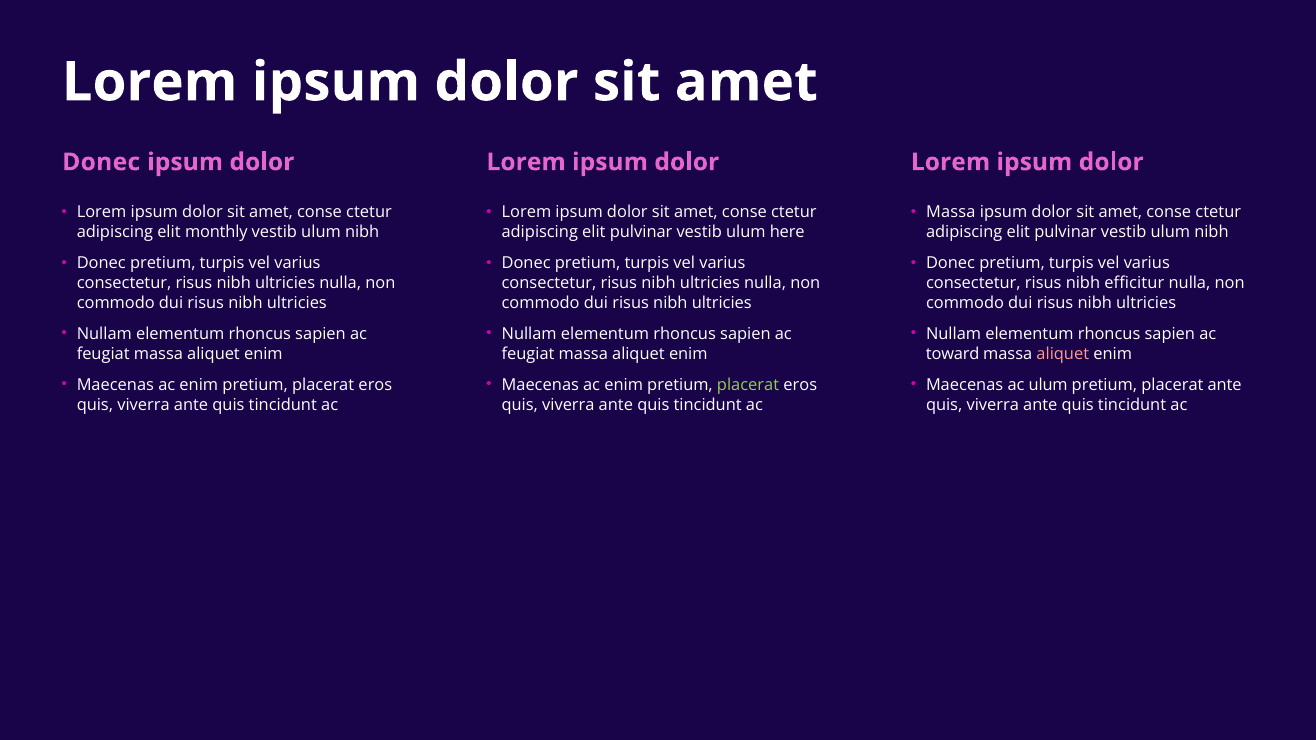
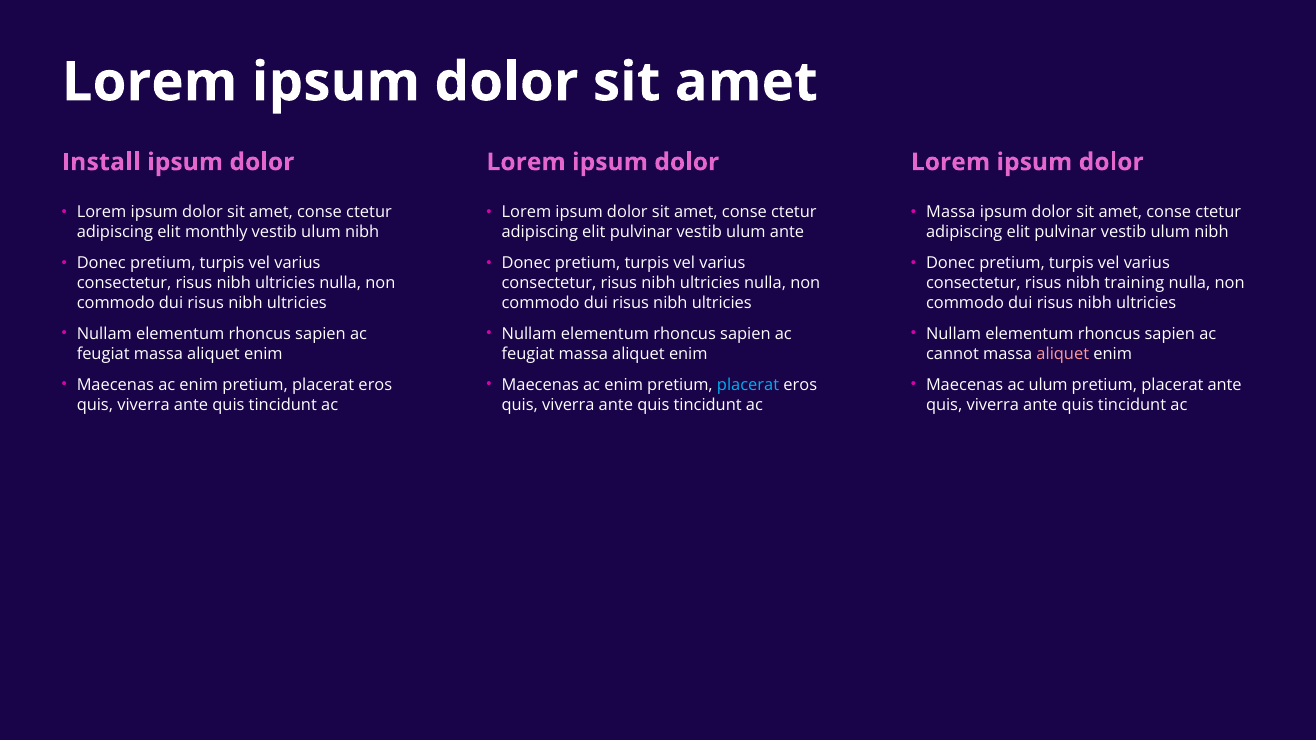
Donec at (101, 162): Donec -> Install
ulum here: here -> ante
efficitur: efficitur -> training
toward: toward -> cannot
placerat at (748, 385) colour: light green -> light blue
